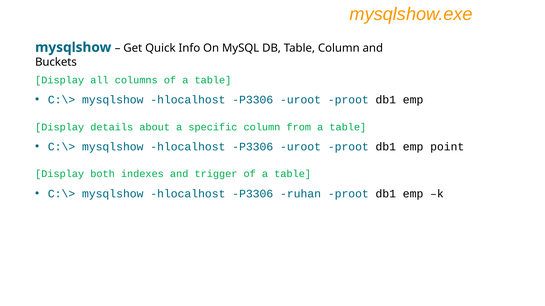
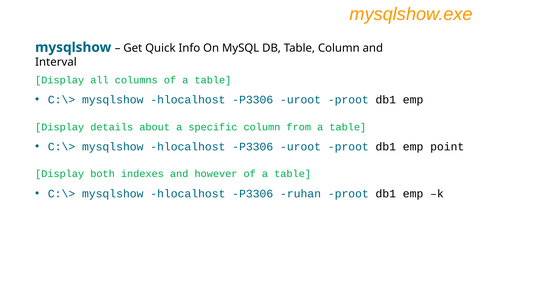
Buckets: Buckets -> Interval
trigger: trigger -> however
